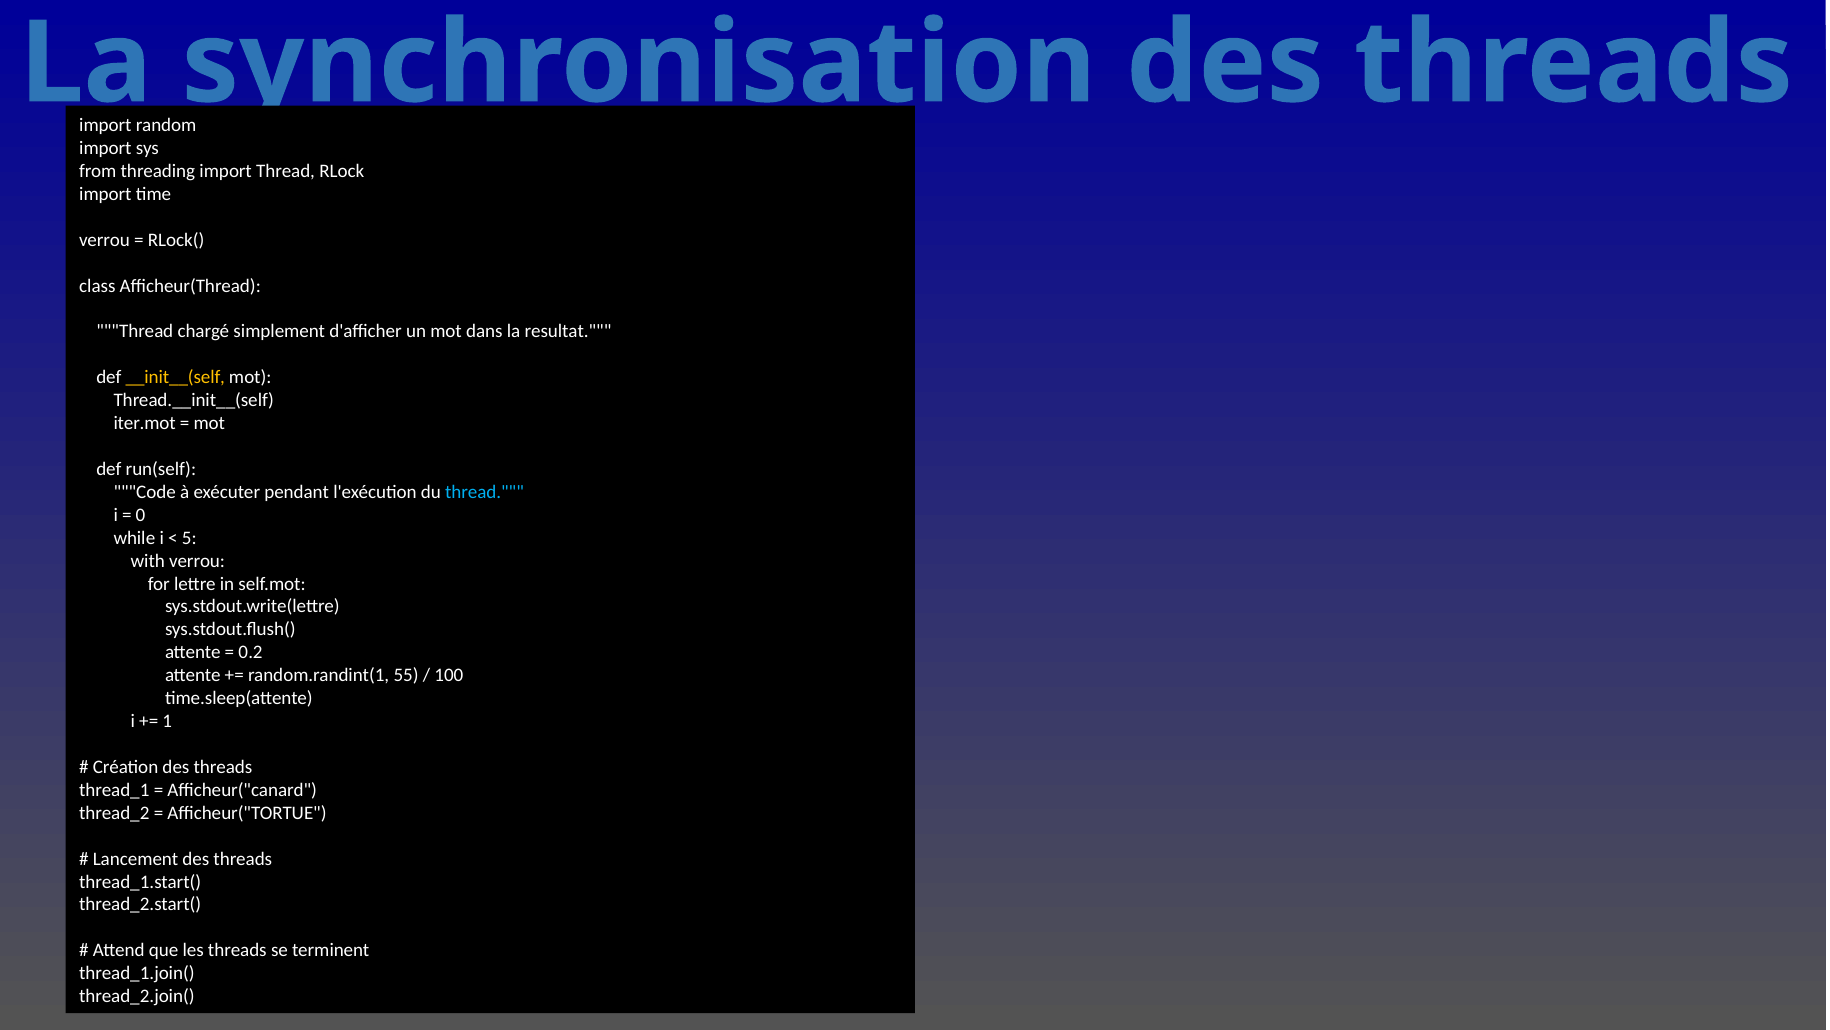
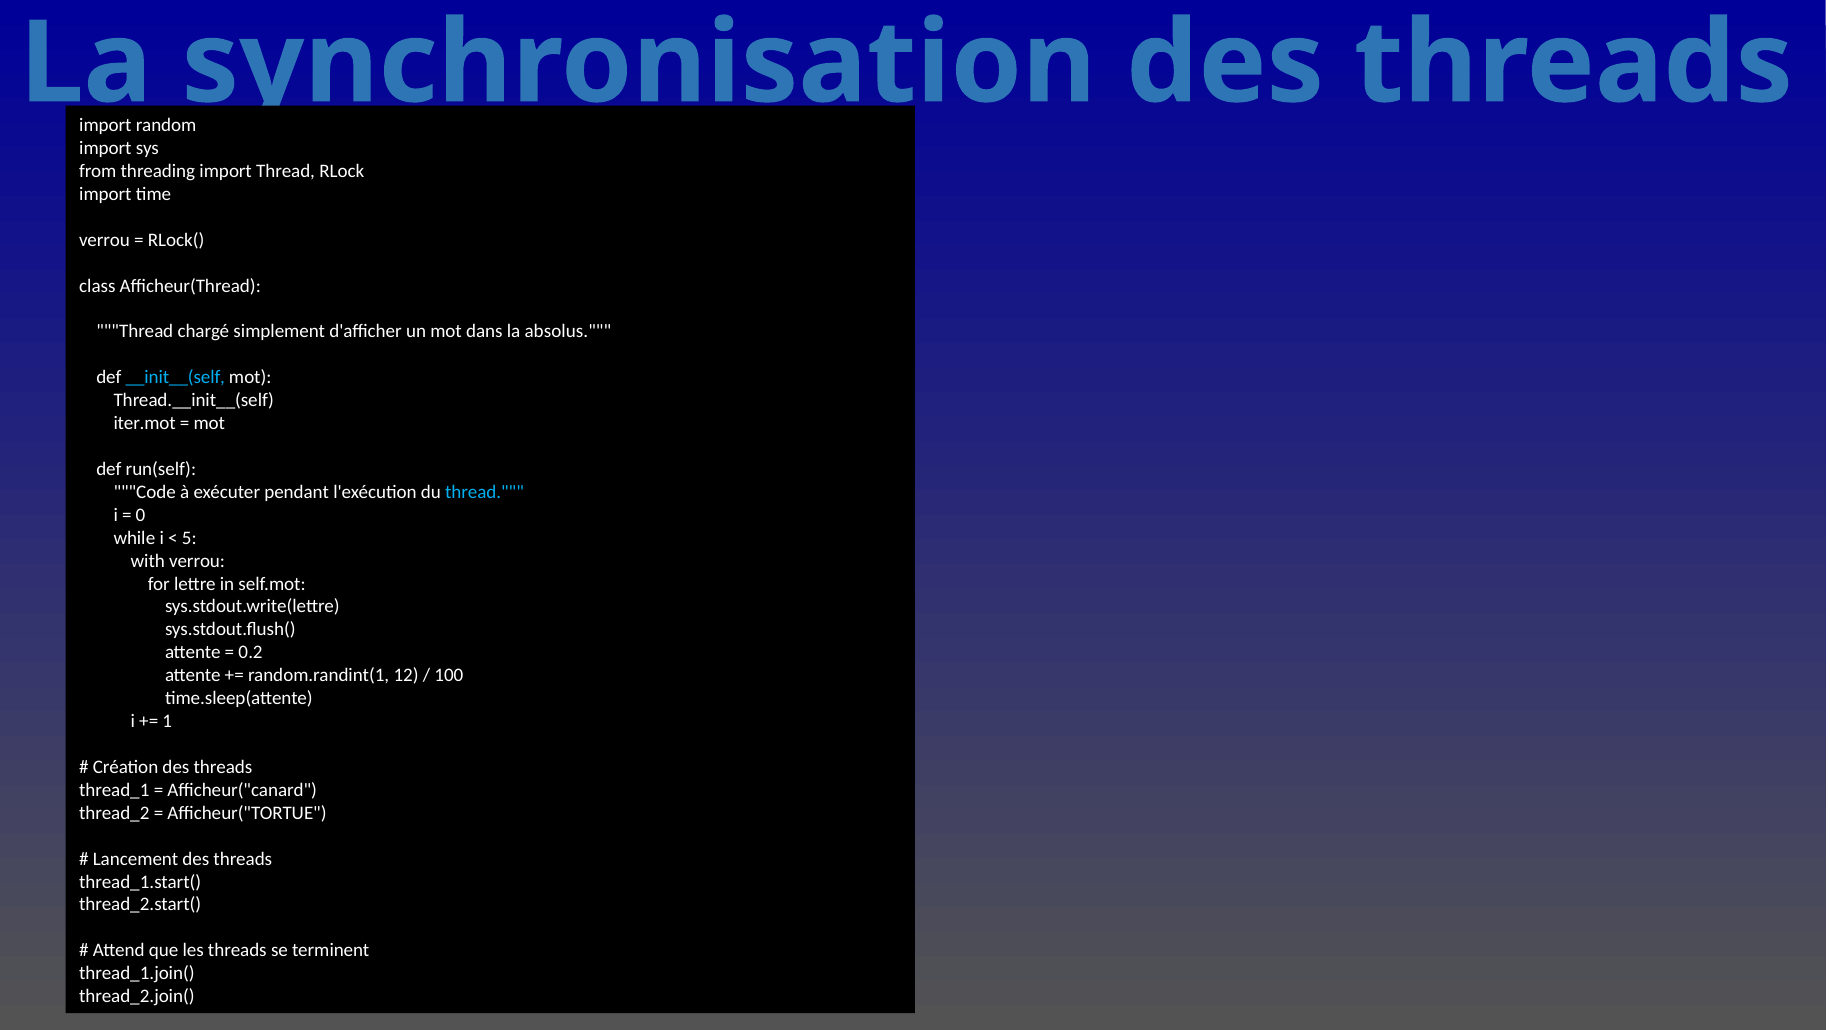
resultat: resultat -> absolus
__init__(self colour: yellow -> light blue
55: 55 -> 12
